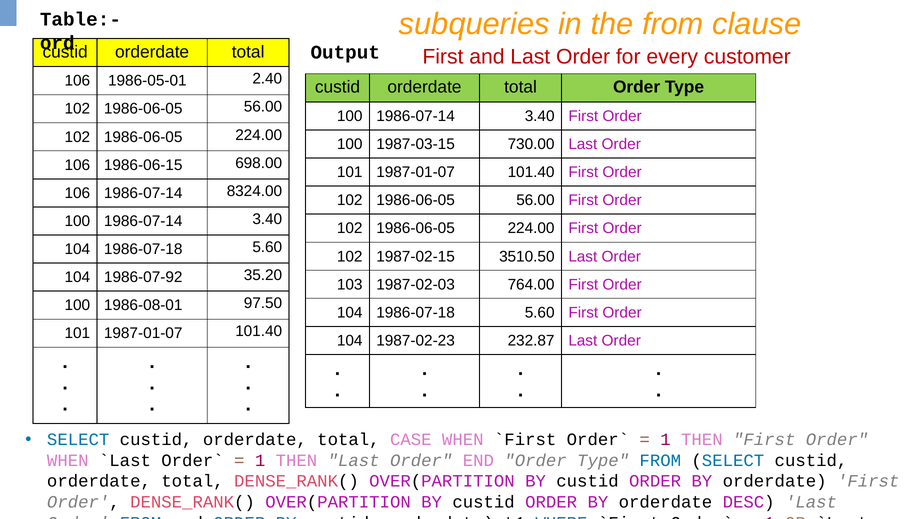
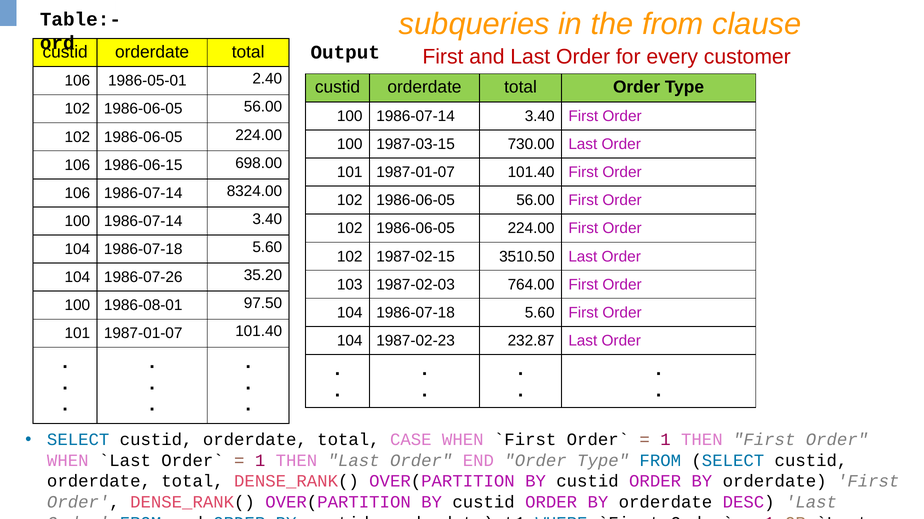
1986-07-92: 1986-07-92 -> 1986-07-26
